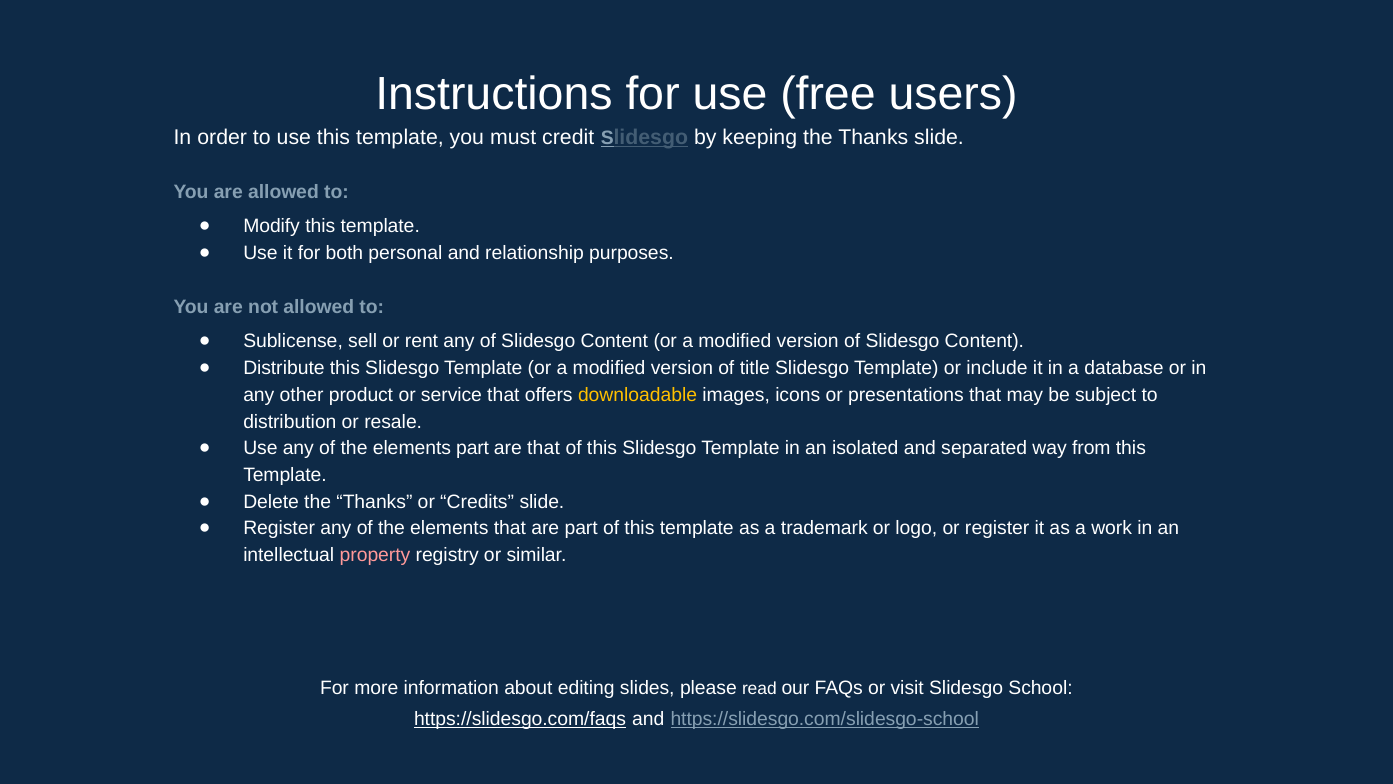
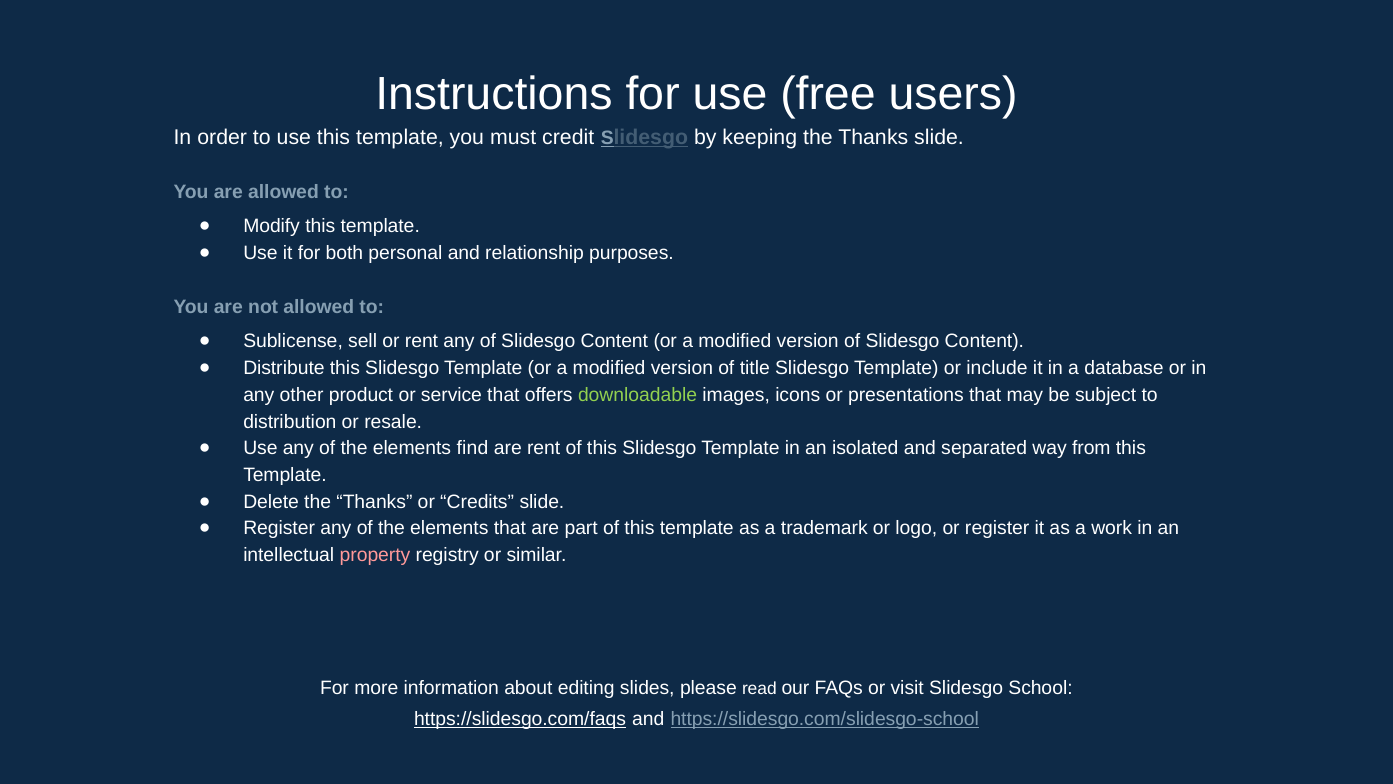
downloadable colour: yellow -> light green
elements part: part -> find
are that: that -> rent
